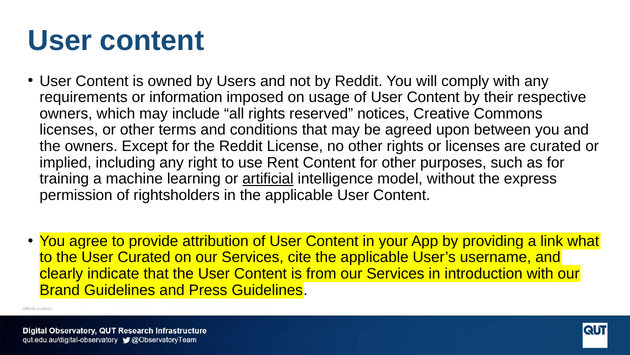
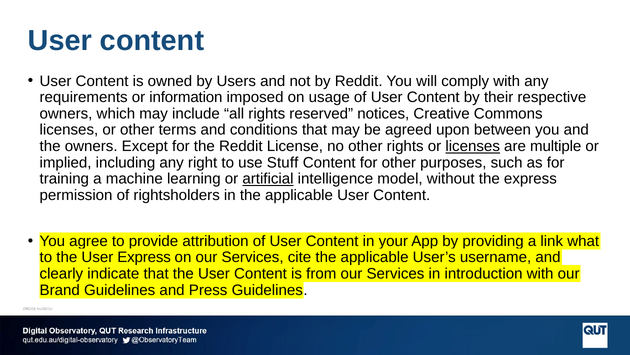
licenses at (473, 146) underline: none -> present
are curated: curated -> multiple
Rent: Rent -> Stuff
User Curated: Curated -> Express
